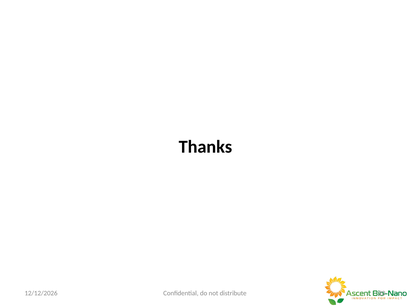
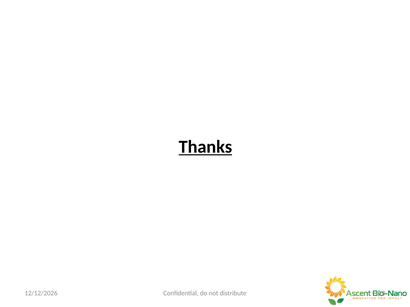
Thanks underline: none -> present
